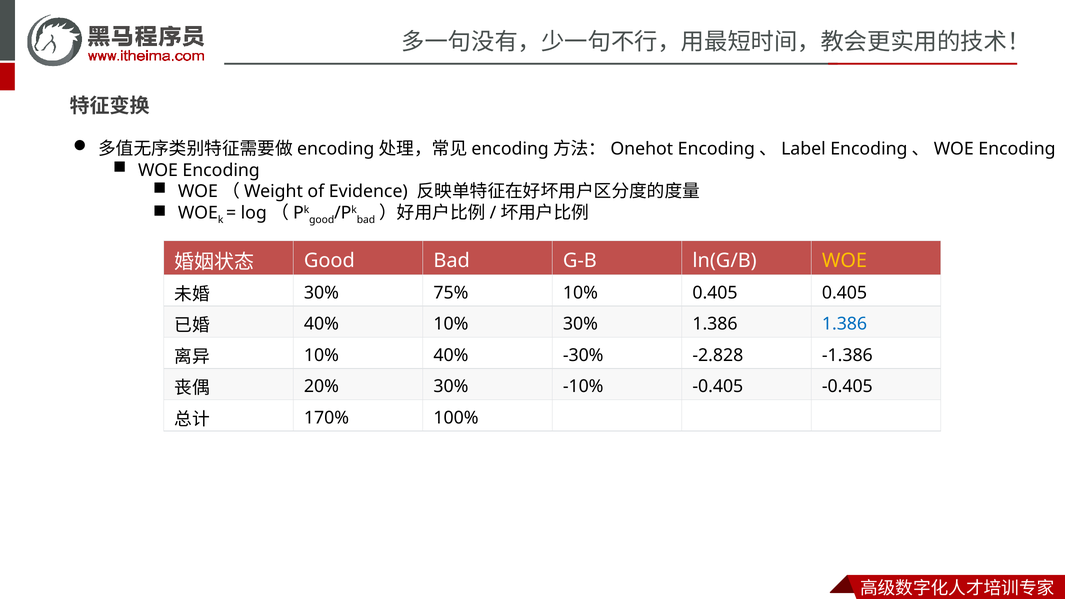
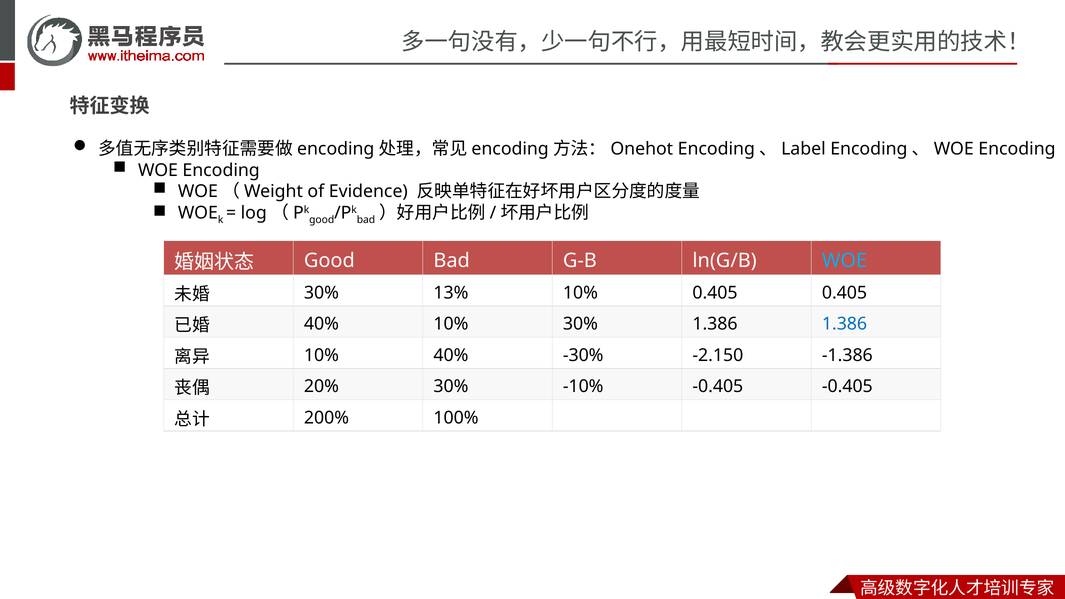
WOE at (845, 261) colour: yellow -> light blue
75%: 75% -> 13%
-2.828: -2.828 -> -2.150
170%: 170% -> 200%
